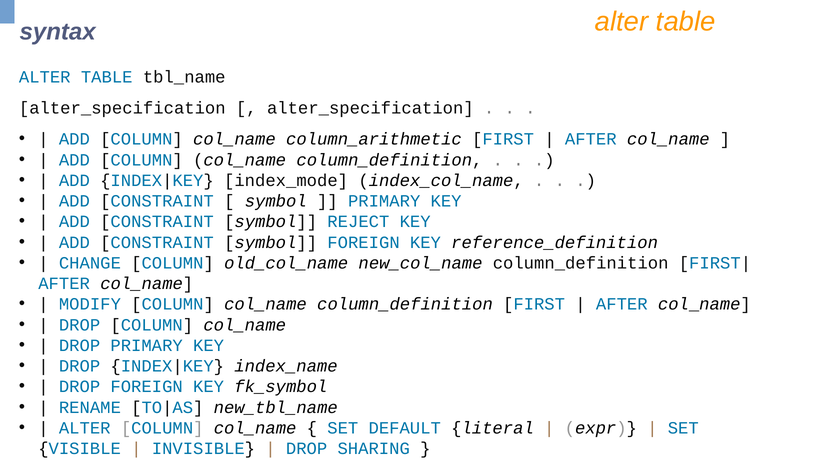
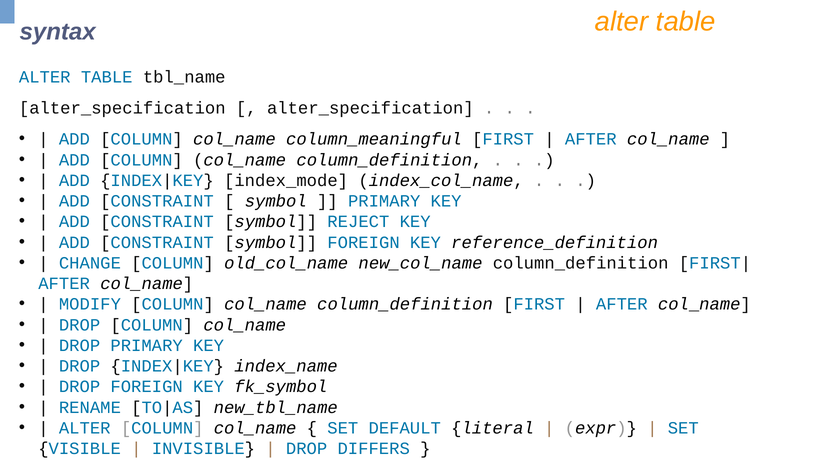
column_arithmetic: column_arithmetic -> column_meaningful
SHARING: SHARING -> DIFFERS
